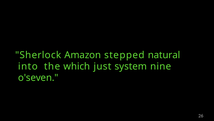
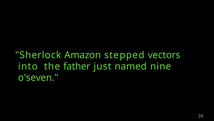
natural: natural -> vectors
which: which -> father
system: system -> named
